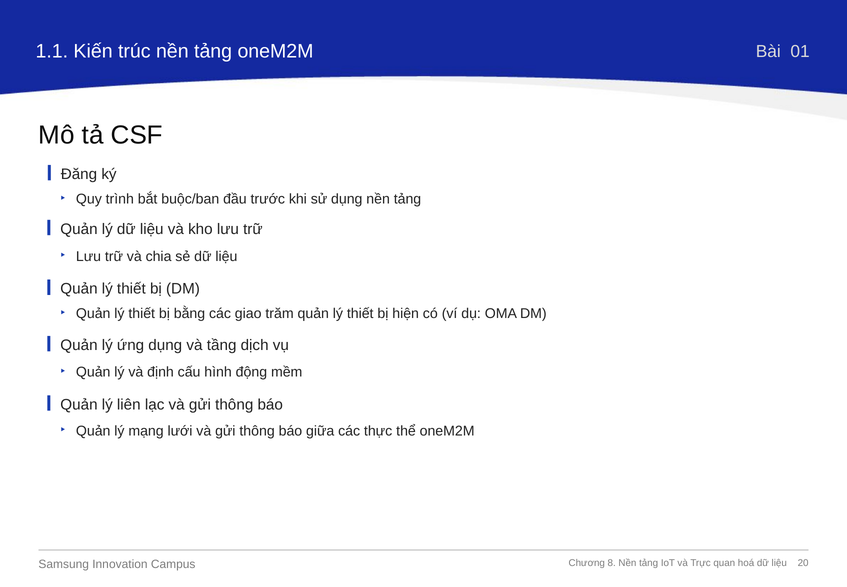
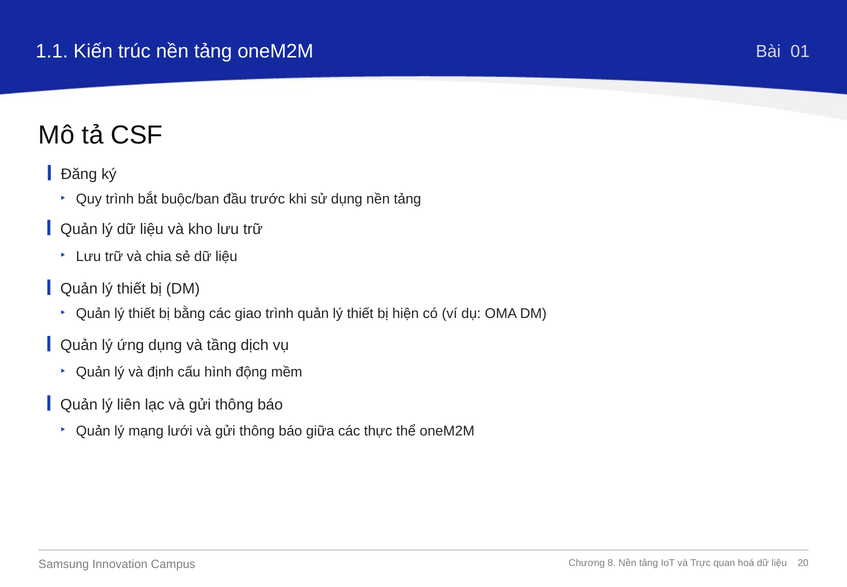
giao trăm: trăm -> trình
